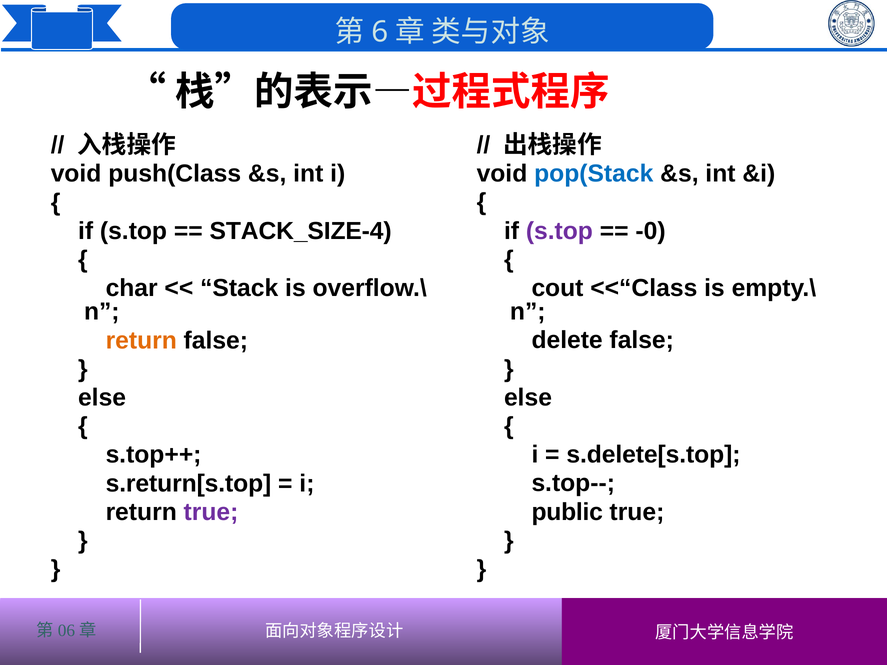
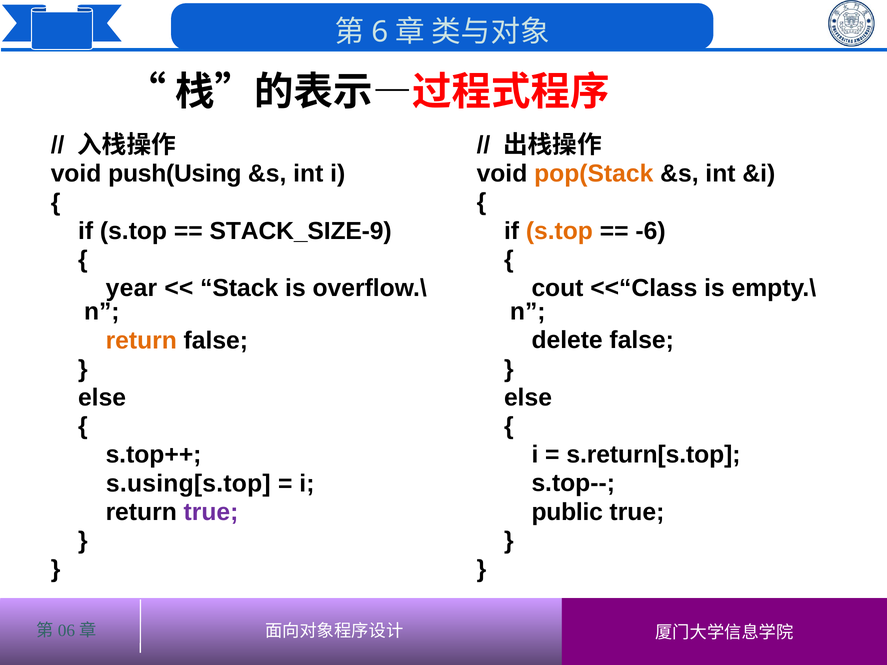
pop(Stack colour: blue -> orange
push(Class: push(Class -> push(Using
s.top at (559, 231) colour: purple -> orange
-0: -0 -> -6
STACK_SIZE-4: STACK_SIZE-4 -> STACK_SIZE-9
char: char -> year
s.delete[s.top: s.delete[s.top -> s.return[s.top
s.return[s.top: s.return[s.top -> s.using[s.top
